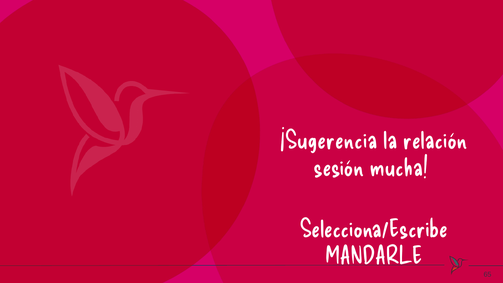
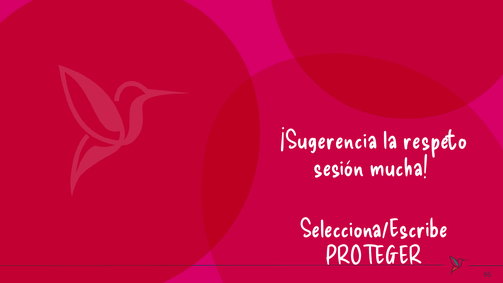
relación: relación -> respeto
MANDARLE: MANDARLE -> PROTEGER
